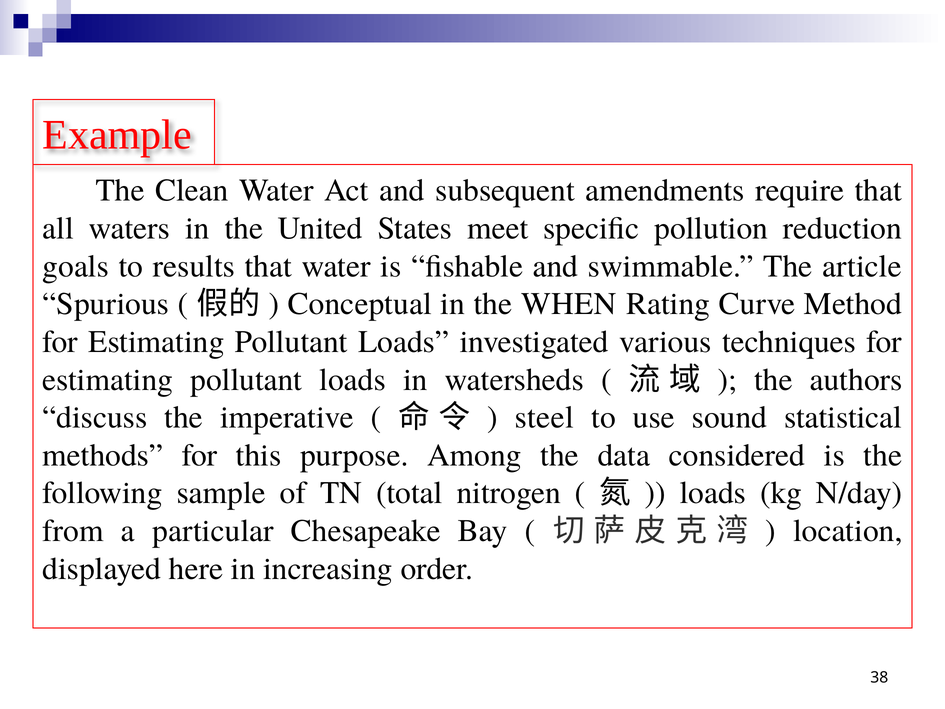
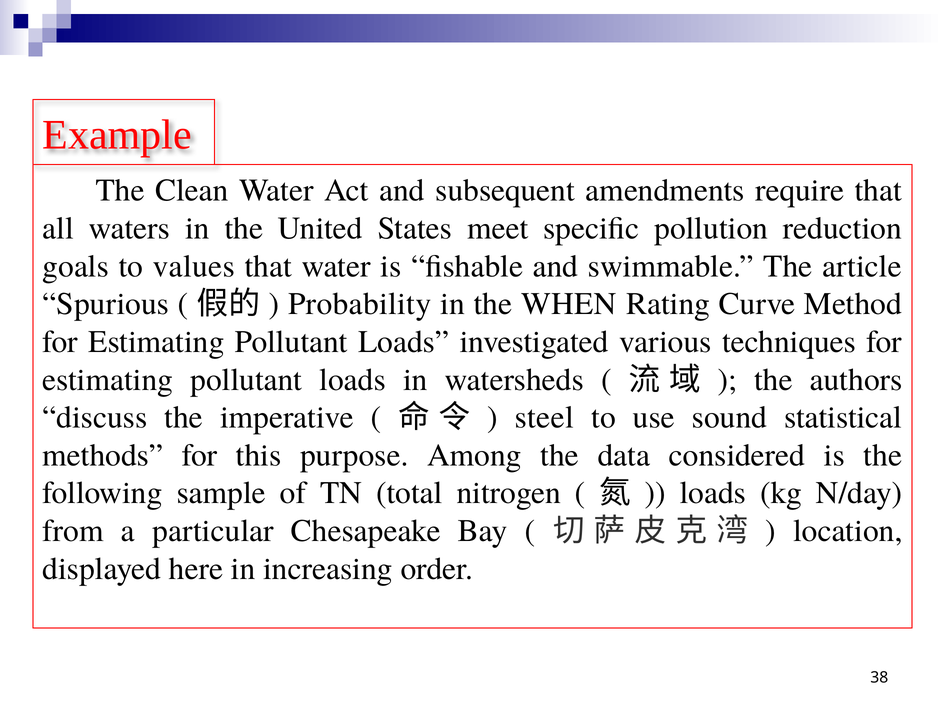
results: results -> values
Conceptual: Conceptual -> Probability
